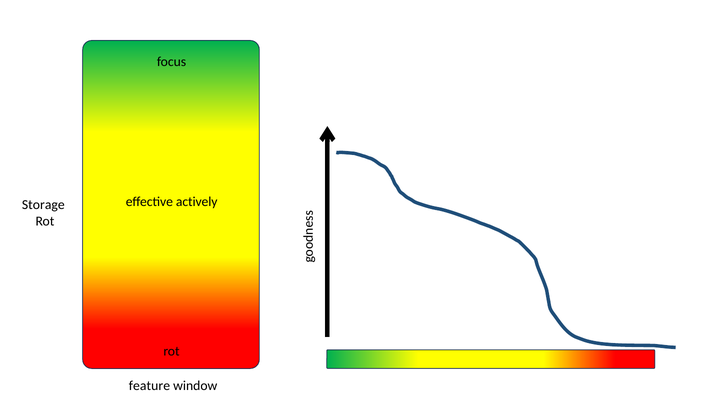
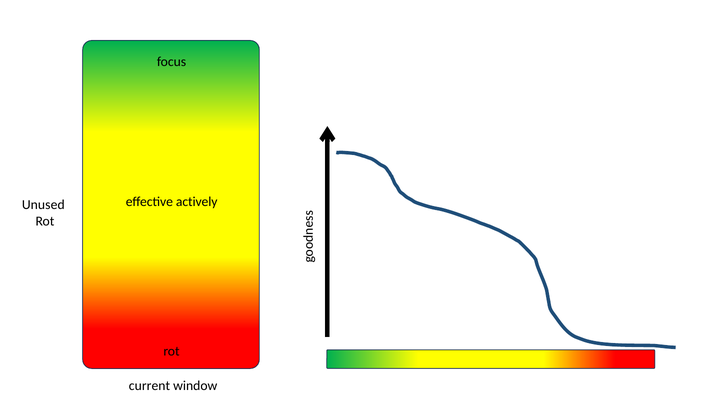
Storage: Storage -> Unused
feature: feature -> current
